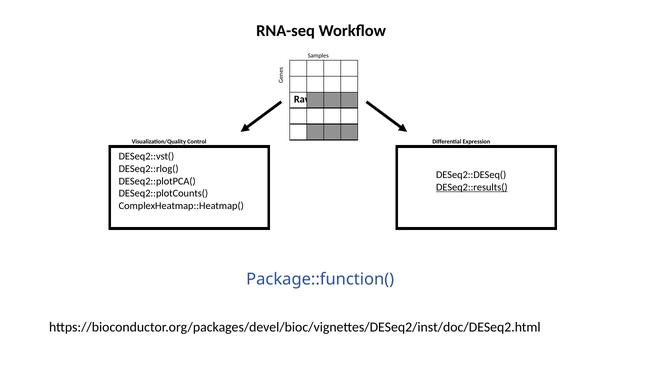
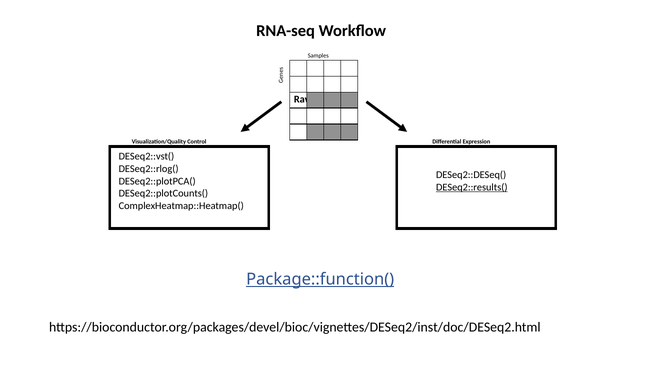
Package::function( underline: none -> present
